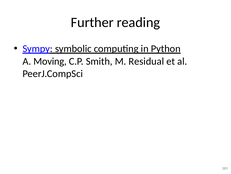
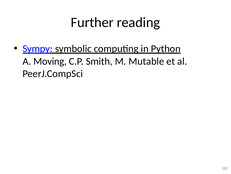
Residual: Residual -> Mutable
